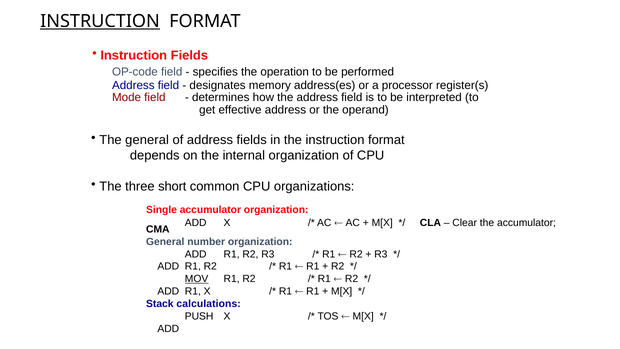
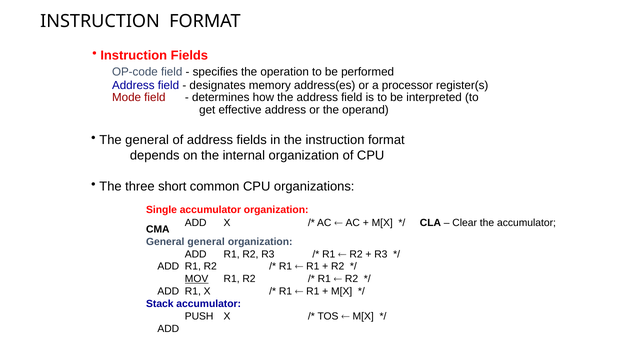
INSTRUCTION at (100, 21) underline: present -> none
General number: number -> general
Stack calculations: calculations -> accumulator
